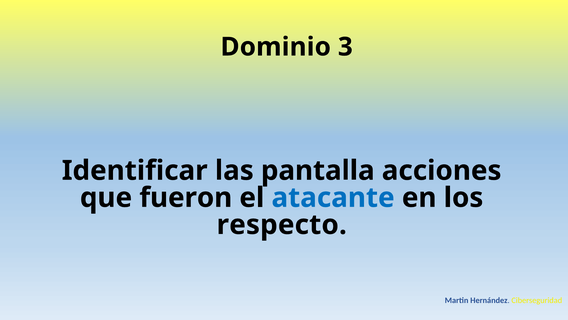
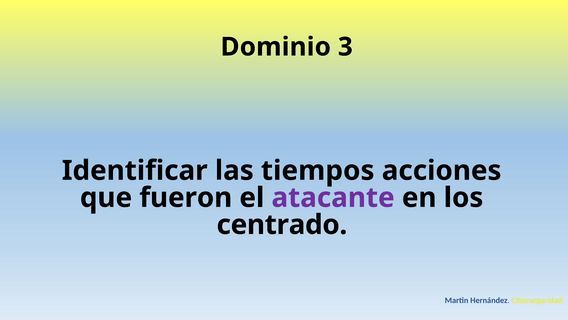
pantalla: pantalla -> tiempos
atacante colour: blue -> purple
respecto: respecto -> centrado
